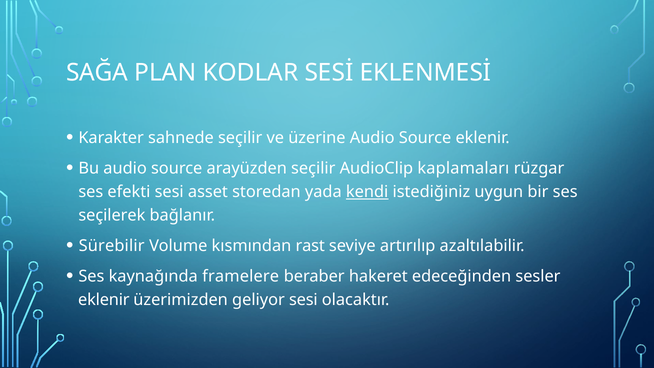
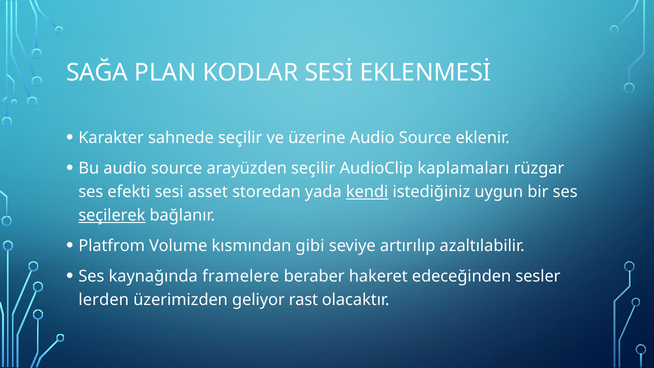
seçilerek underline: none -> present
Sürebilir: Sürebilir -> Platfrom
rast: rast -> gibi
eklenir at (104, 300): eklenir -> lerden
geliyor sesi: sesi -> rast
